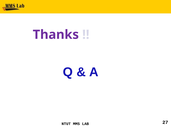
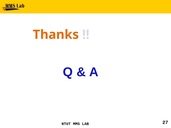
Thanks colour: purple -> orange
